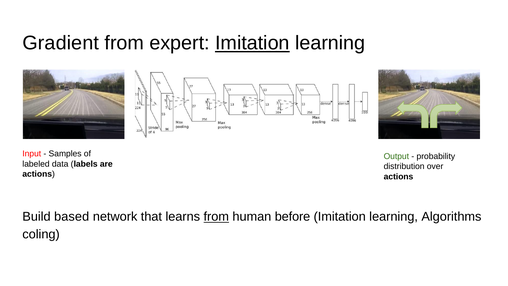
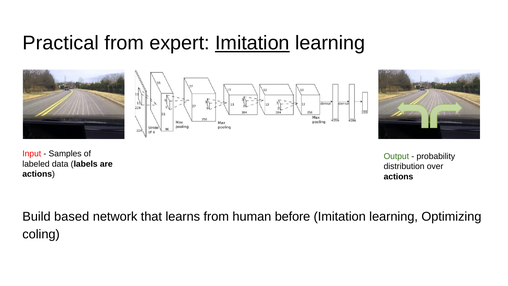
Gradient: Gradient -> Practical
from at (216, 217) underline: present -> none
Algorithms: Algorithms -> Optimizing
